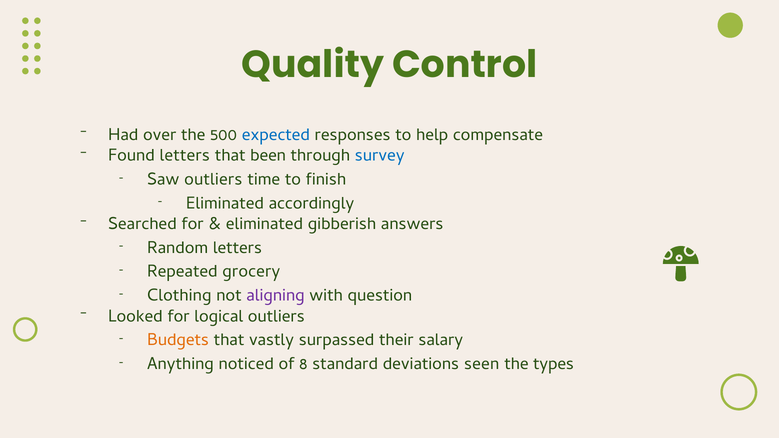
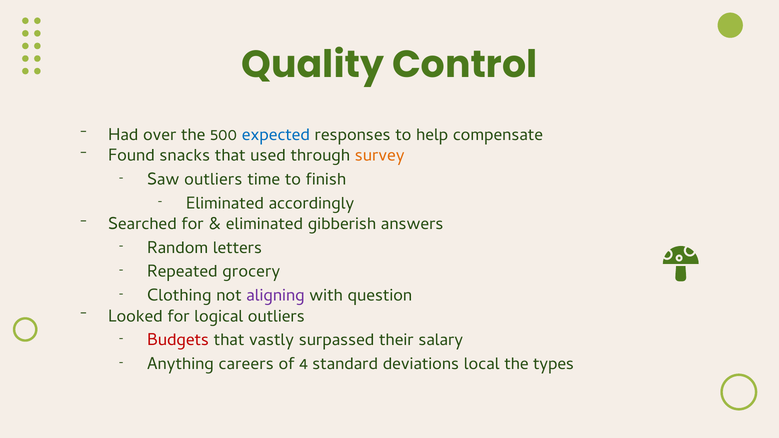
Found letters: letters -> snacks
been: been -> used
survey colour: blue -> orange
Budgets colour: orange -> red
noticed: noticed -> careers
8: 8 -> 4
seen: seen -> local
